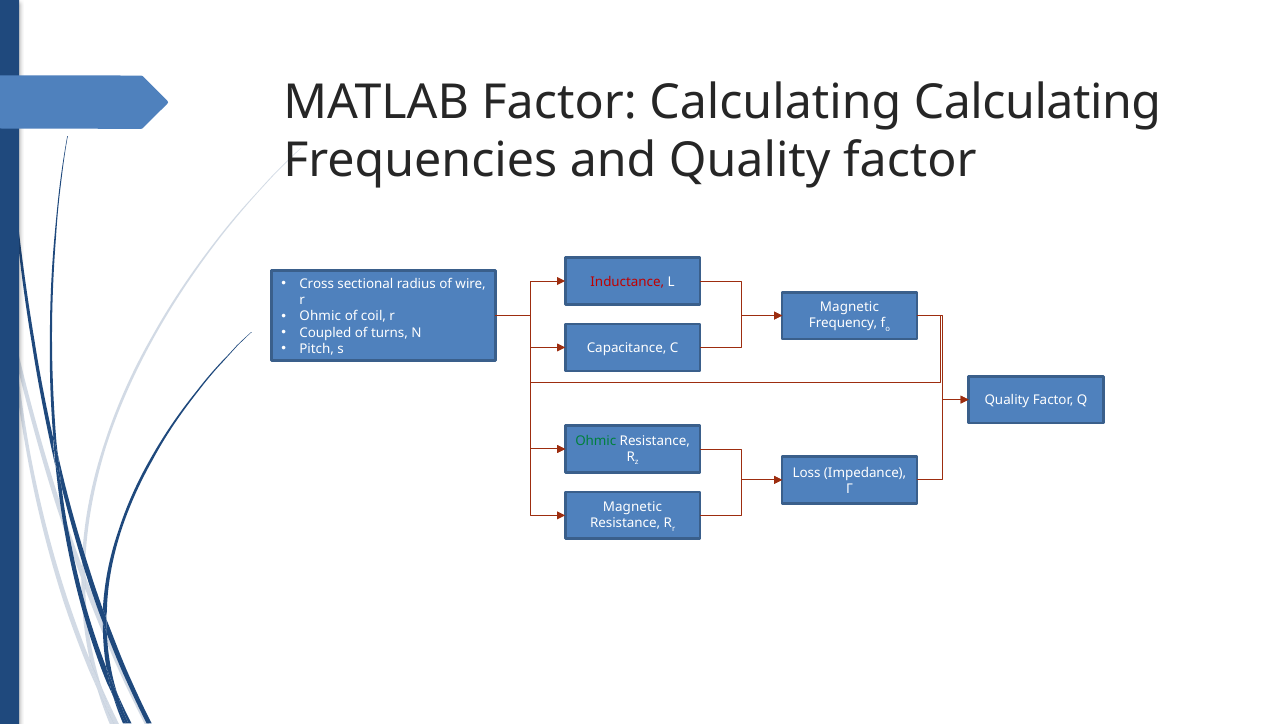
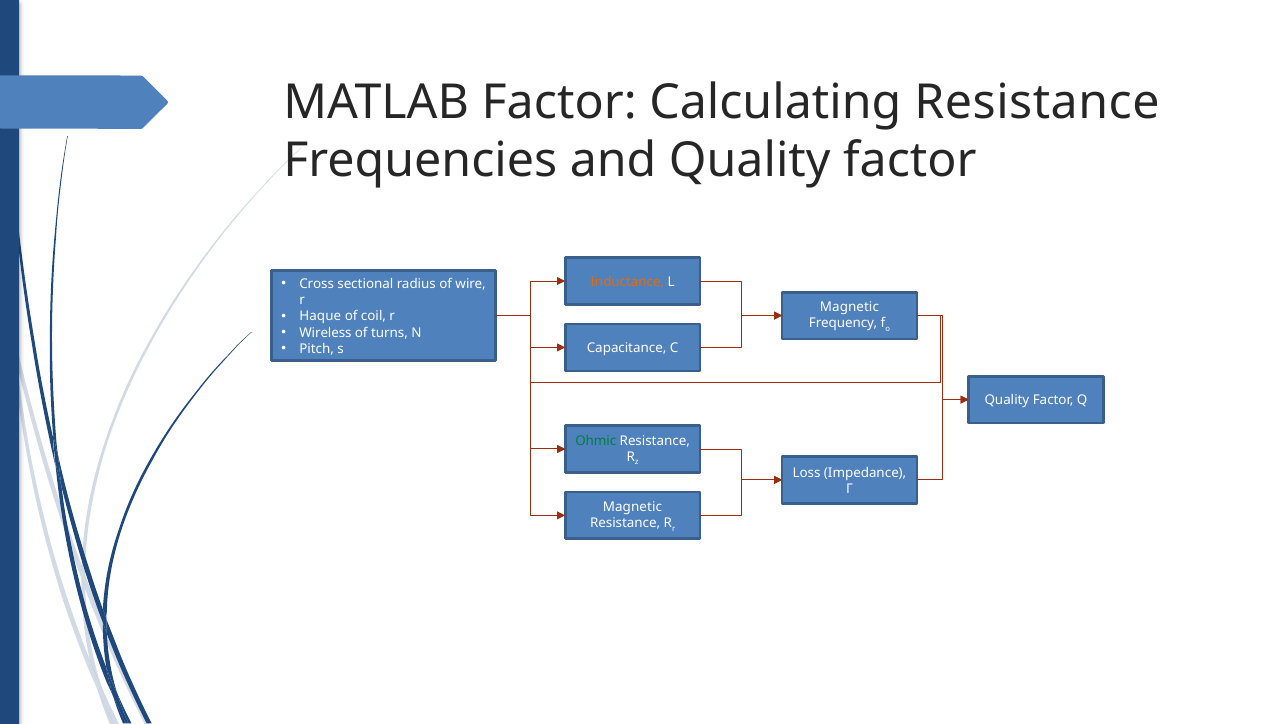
Calculating Calculating: Calculating -> Resistance
Inductance colour: red -> orange
Ohmic at (320, 317): Ohmic -> Haque
Coupled: Coupled -> Wireless
